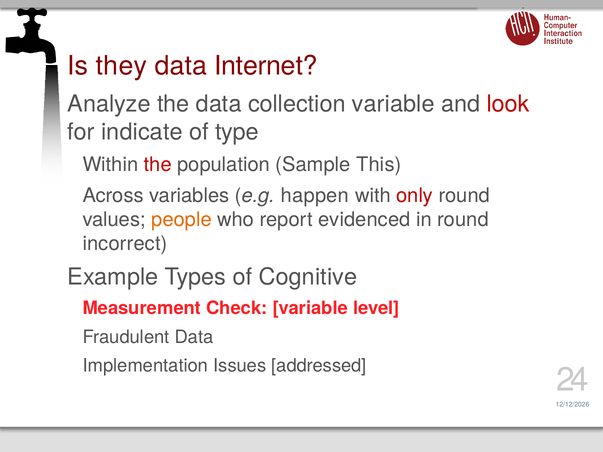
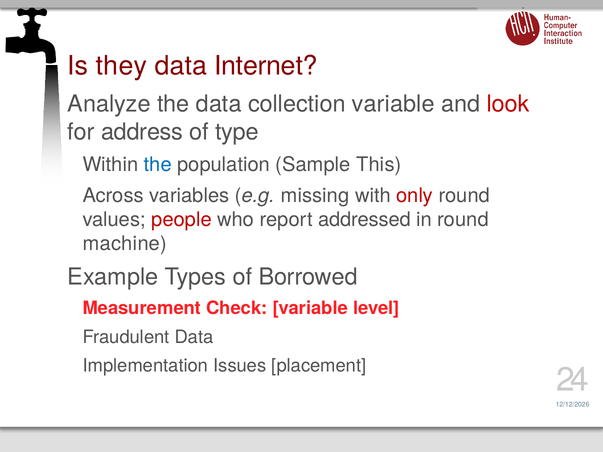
indicate: indicate -> address
the at (158, 165) colour: red -> blue
happen: happen -> missing
people colour: orange -> red
evidenced: evidenced -> addressed
incorrect: incorrect -> machine
Cognitive: Cognitive -> Borrowed
addressed: addressed -> placement
